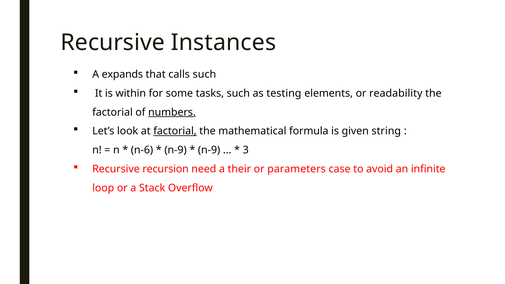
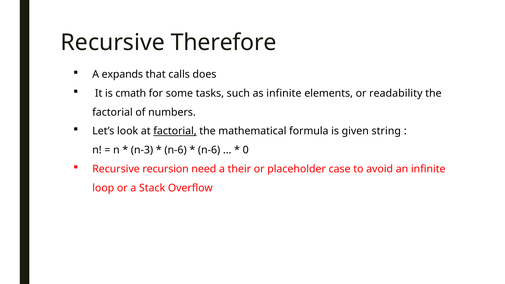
Instances: Instances -> Therefore
calls such: such -> does
within: within -> cmath
as testing: testing -> infinite
numbers underline: present -> none
n-6: n-6 -> n-3
n-9 at (176, 150): n-9 -> n-6
n-9 at (209, 150): n-9 -> n-6
3: 3 -> 0
parameters: parameters -> placeholder
